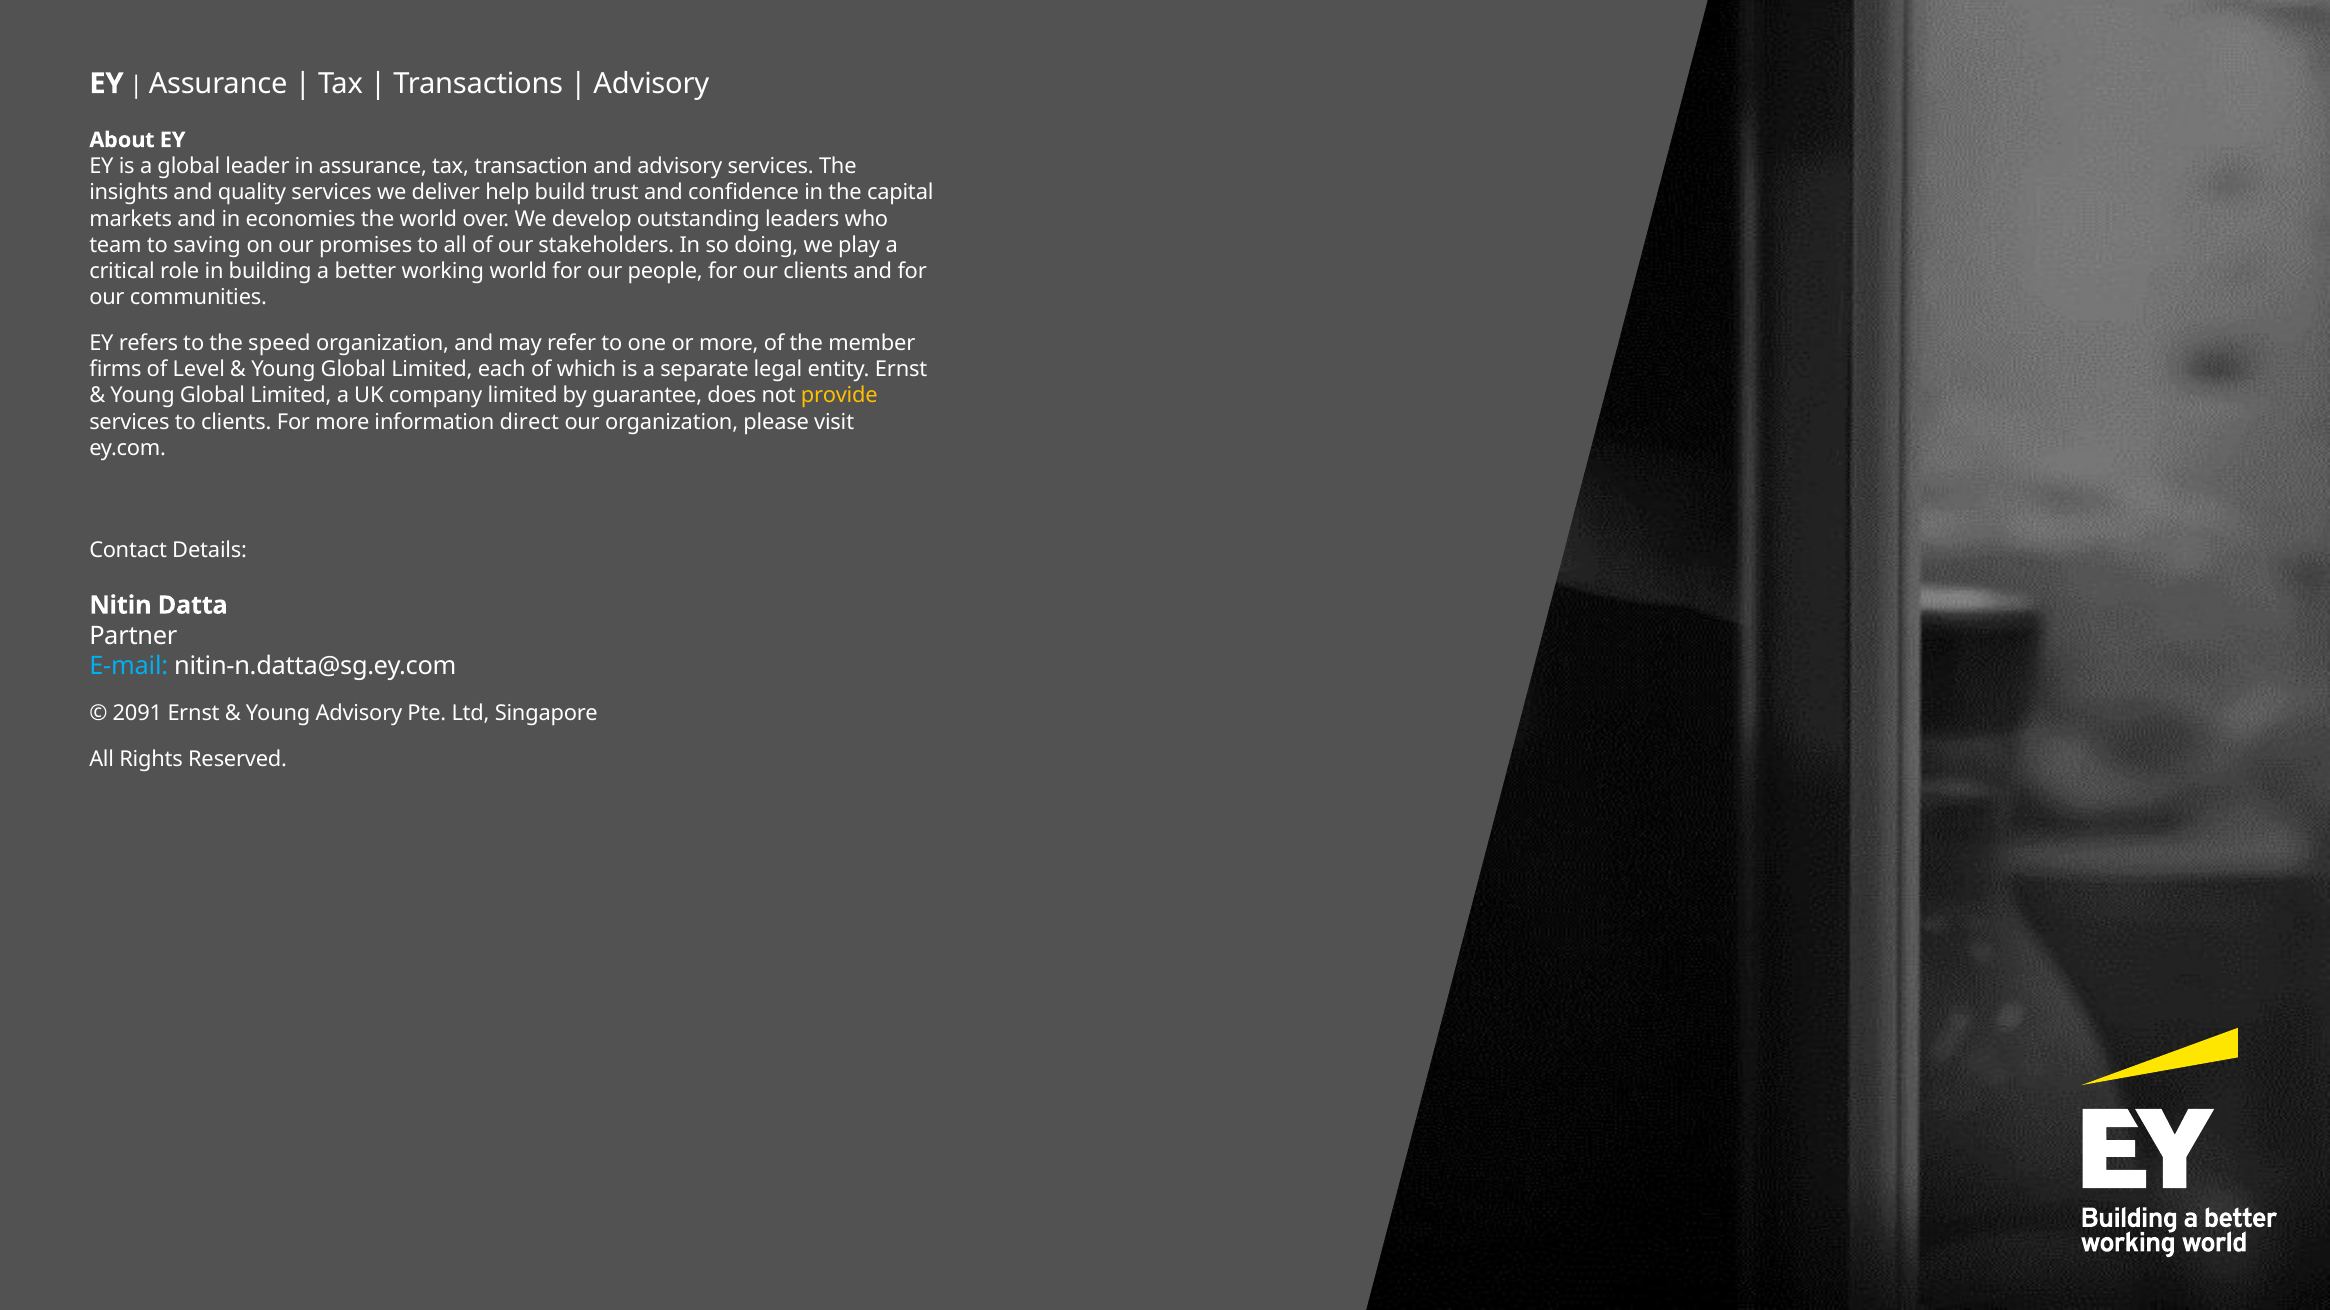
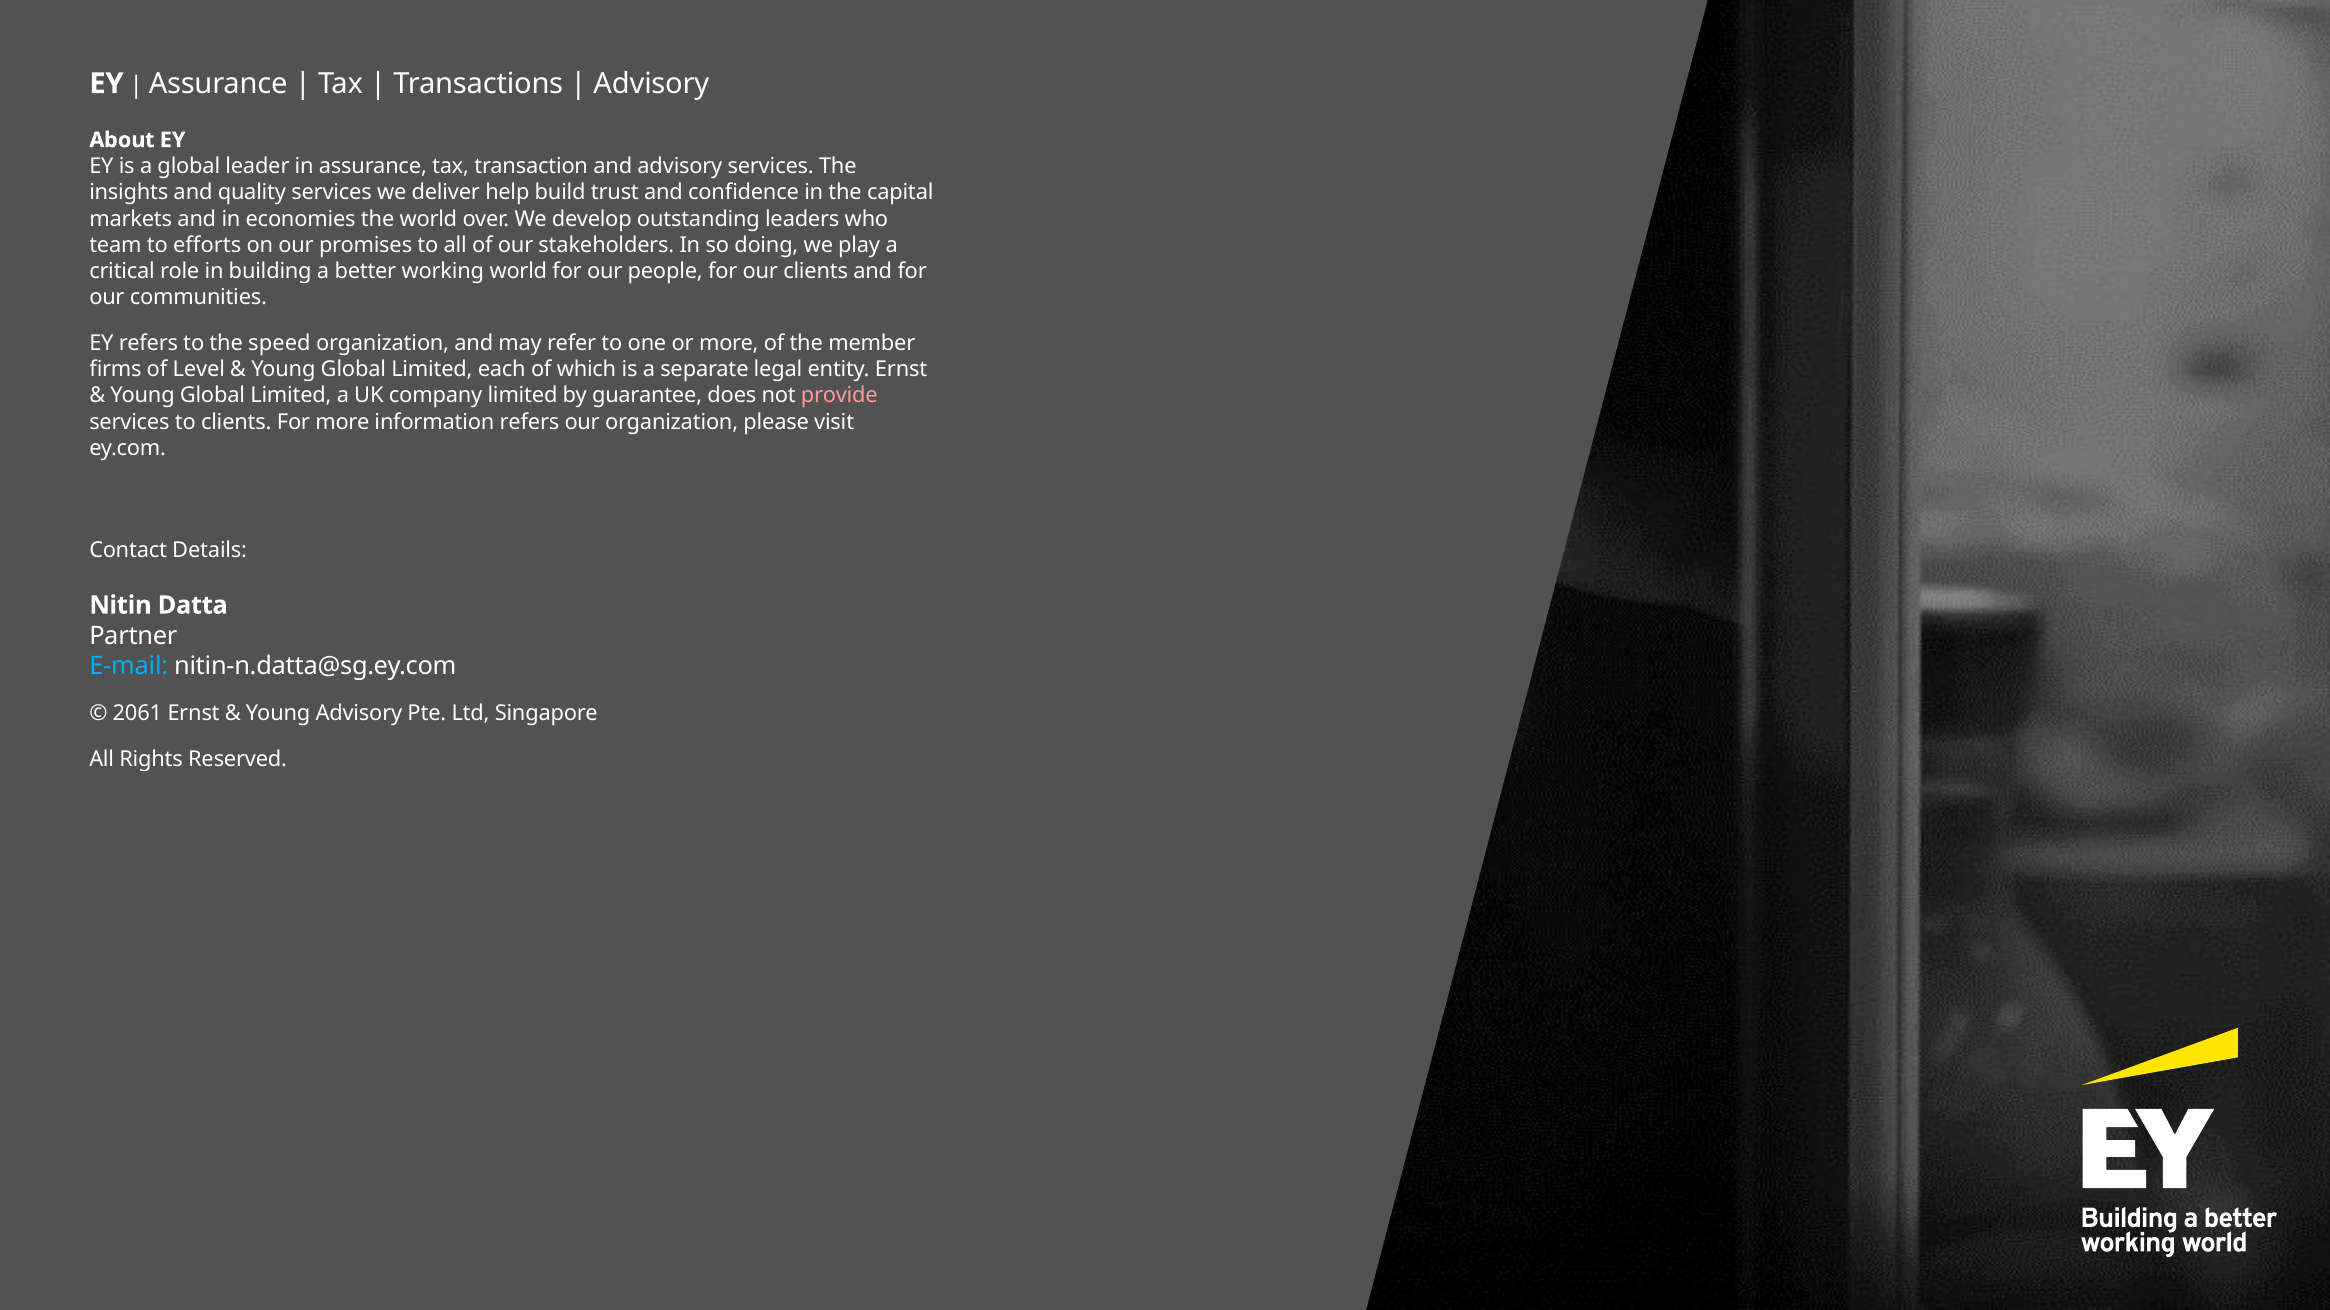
saving: saving -> efforts
provide colour: yellow -> pink
information direct: direct -> refers
2091: 2091 -> 2061
